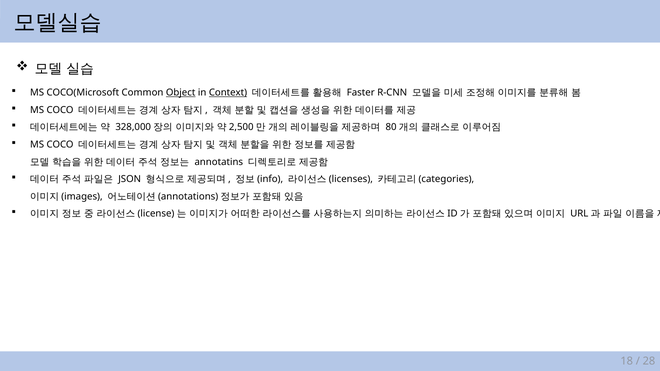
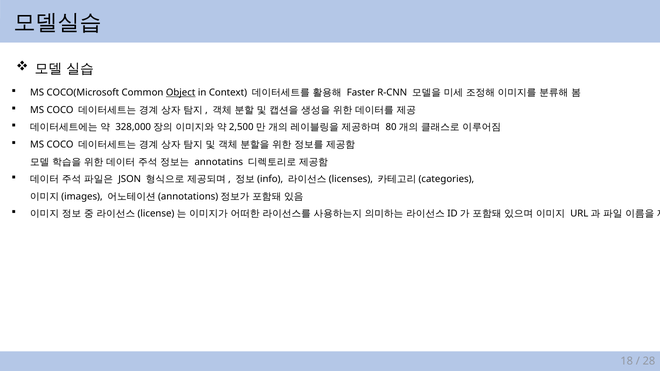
Context underline: present -> none
